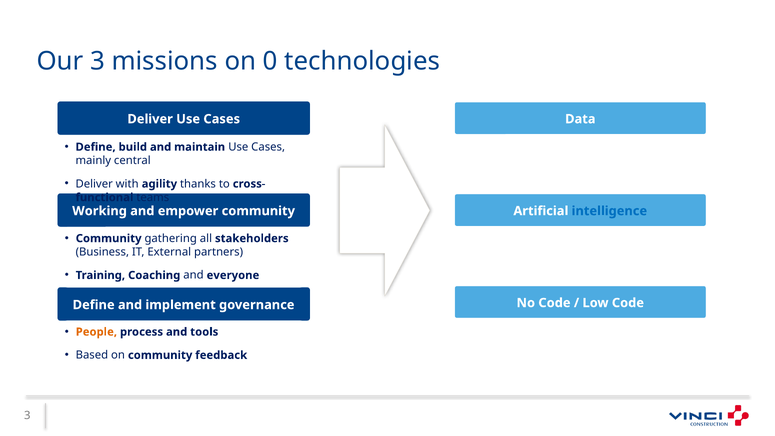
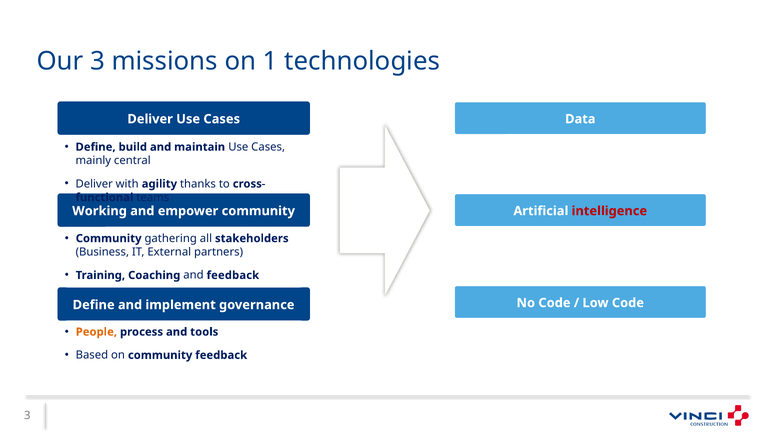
0: 0 -> 1
intelligence colour: blue -> red
and everyone: everyone -> feedback
